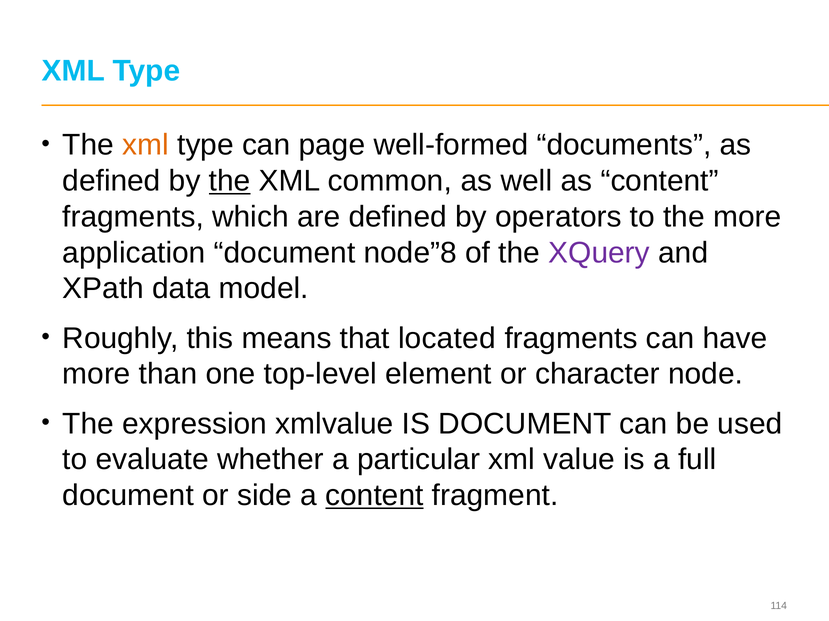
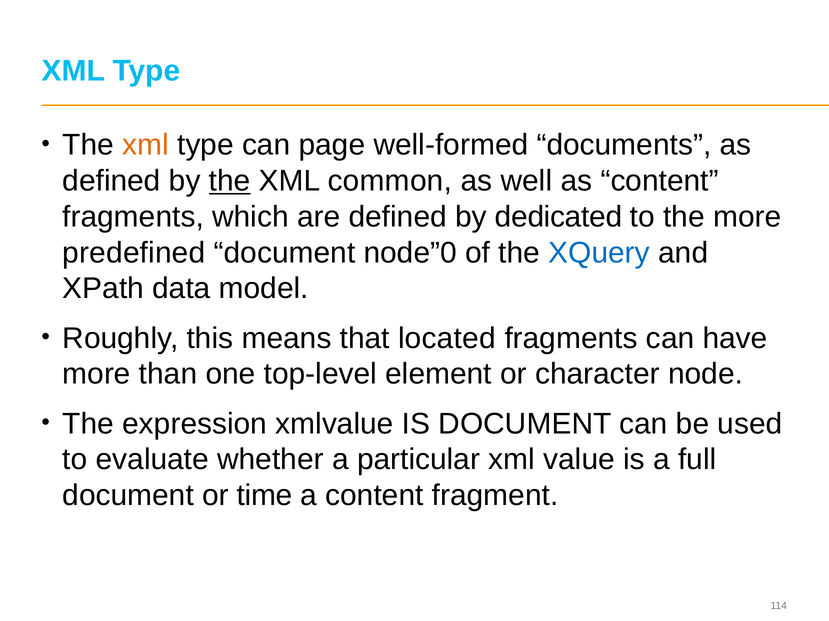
operators: operators -> dedicated
application: application -> predefined
node”8: node”8 -> node”0
XQuery colour: purple -> blue
side: side -> time
content at (374, 496) underline: present -> none
